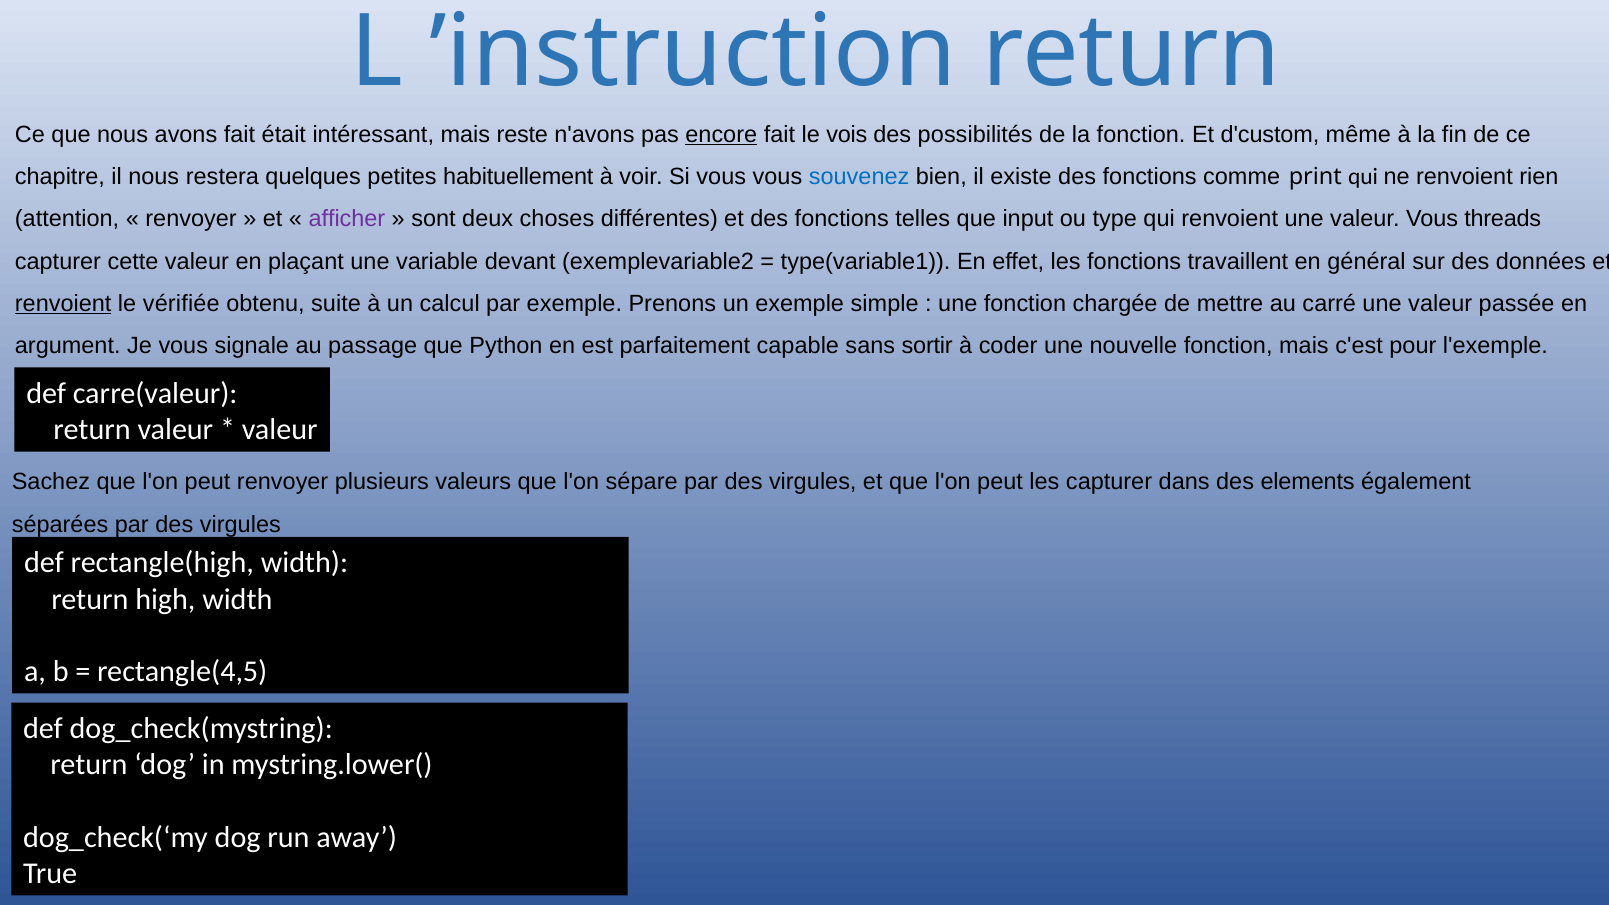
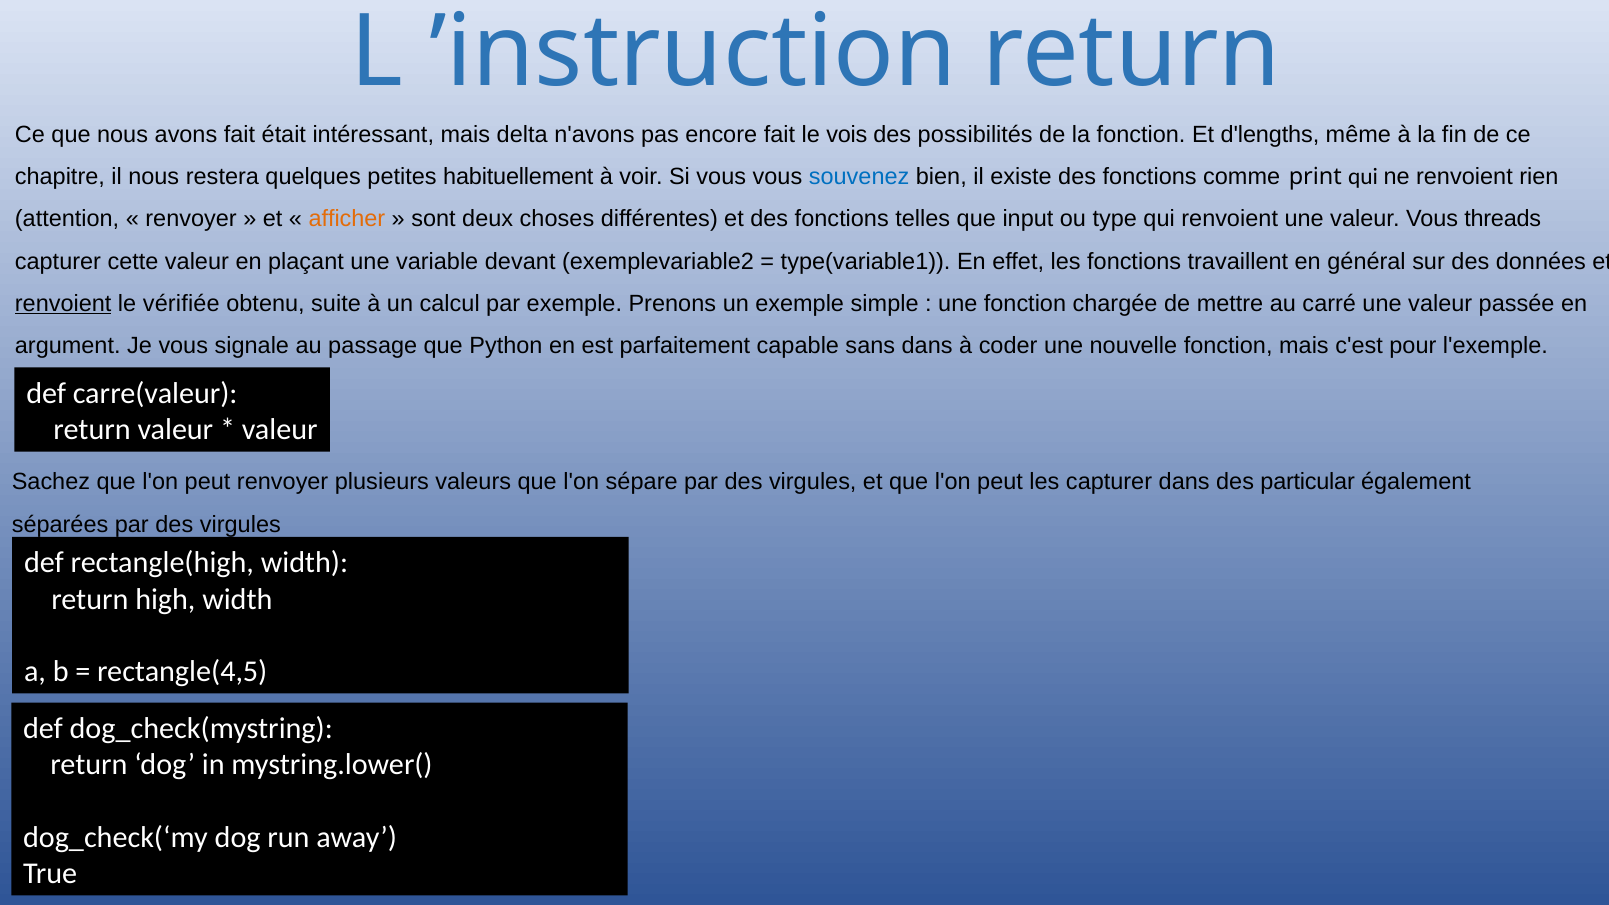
reste: reste -> delta
encore underline: present -> none
d'custom: d'custom -> d'lengths
afficher colour: purple -> orange
sans sortir: sortir -> dans
elements: elements -> particular
